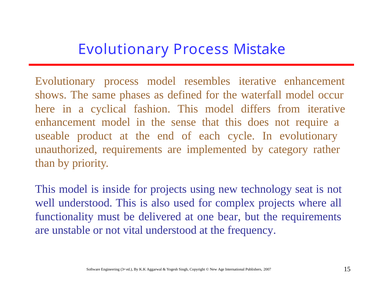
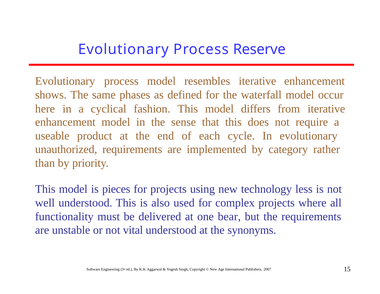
Mistake: Mistake -> Reserve
inside: inside -> pieces
seat: seat -> less
frequency: frequency -> synonyms
